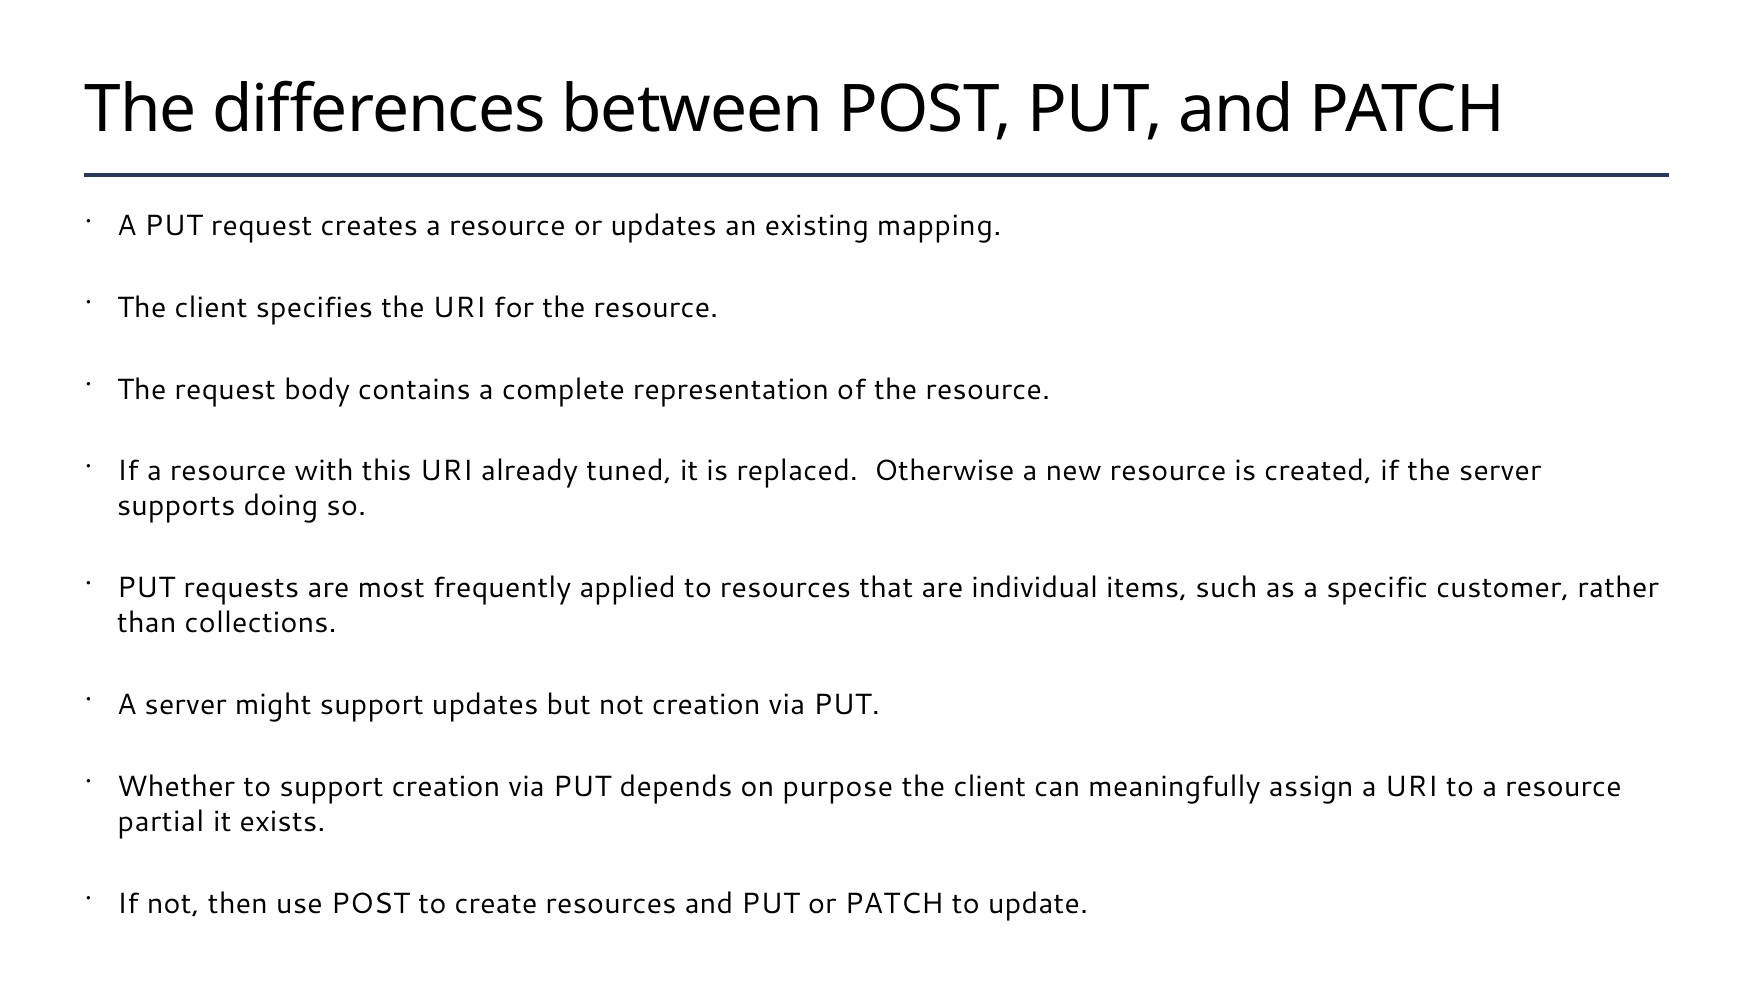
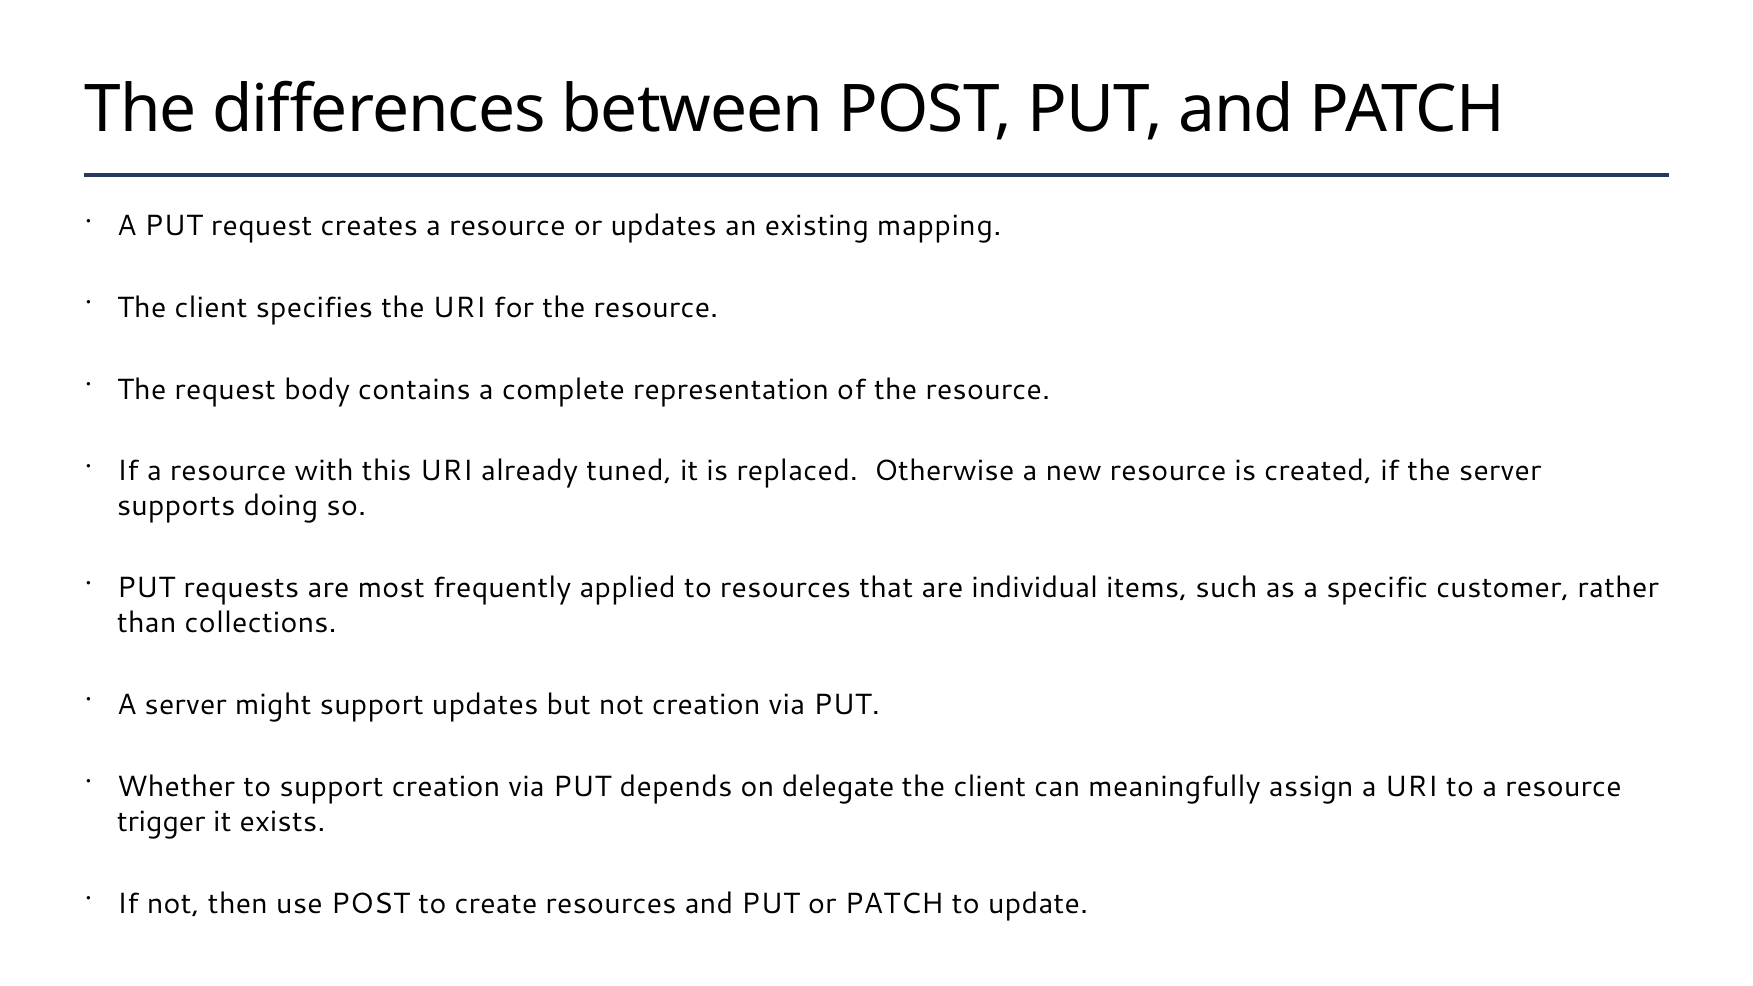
purpose: purpose -> delegate
partial: partial -> trigger
